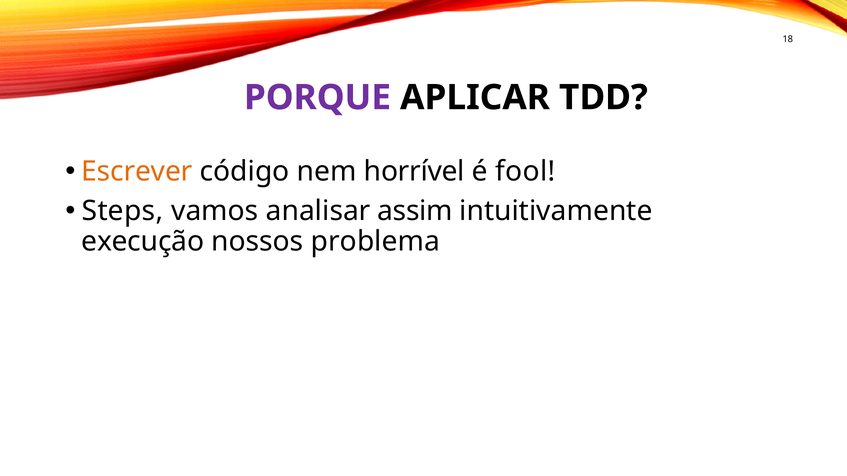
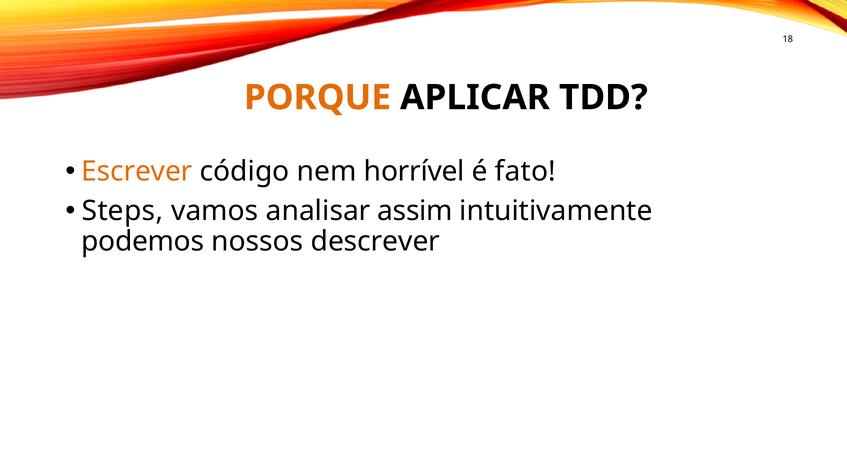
PORQUE colour: purple -> orange
fool: fool -> fato
execução: execução -> podemos
problema: problema -> descrever
